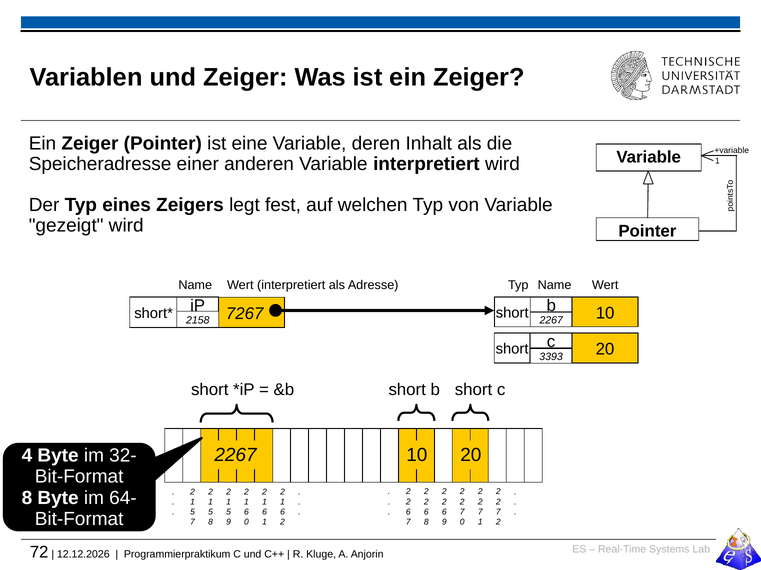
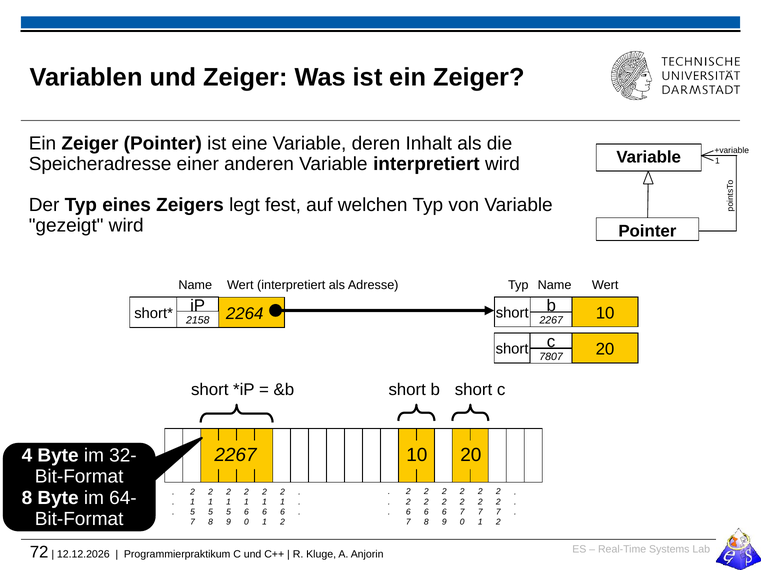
7267: 7267 -> 2264
3393: 3393 -> 7807
